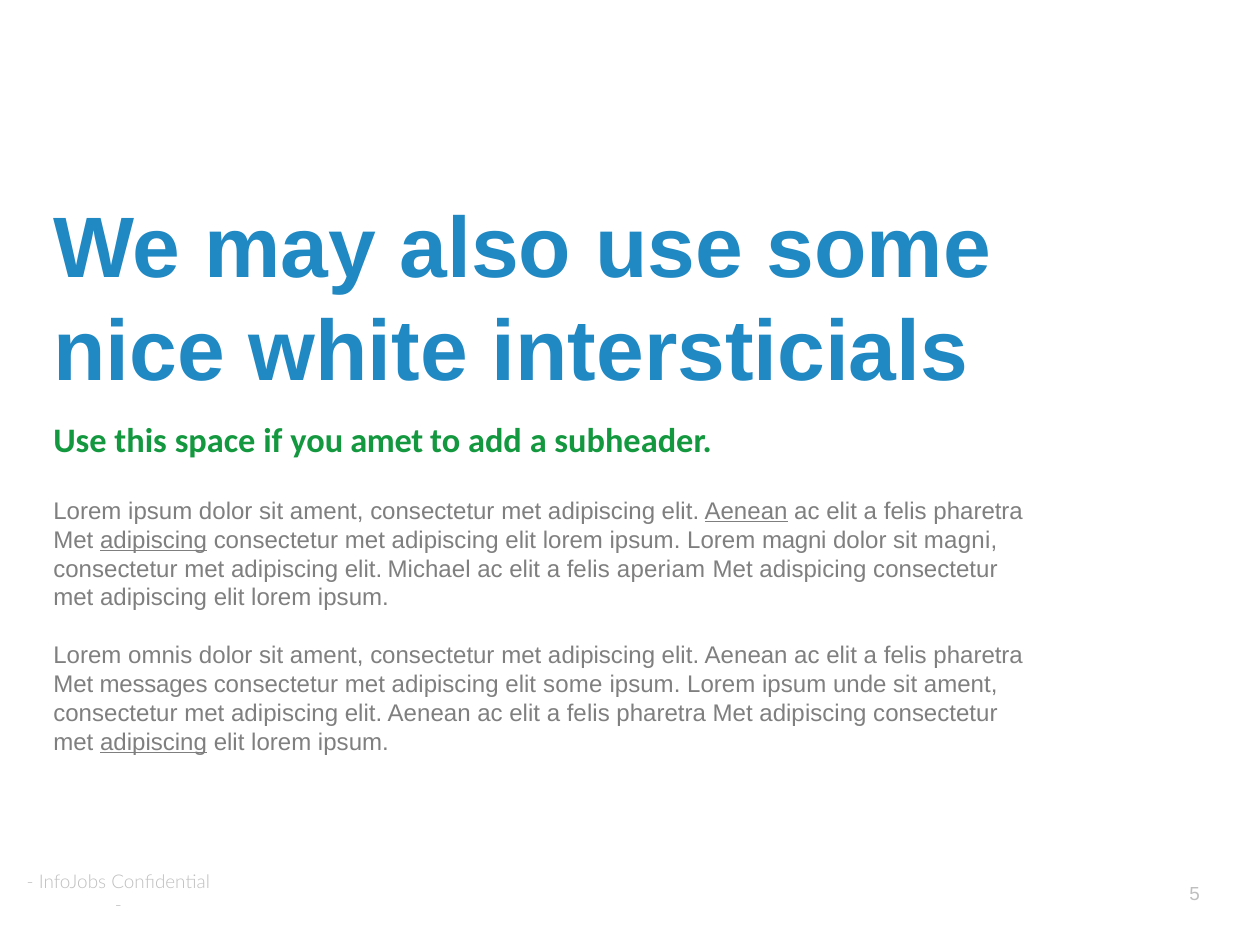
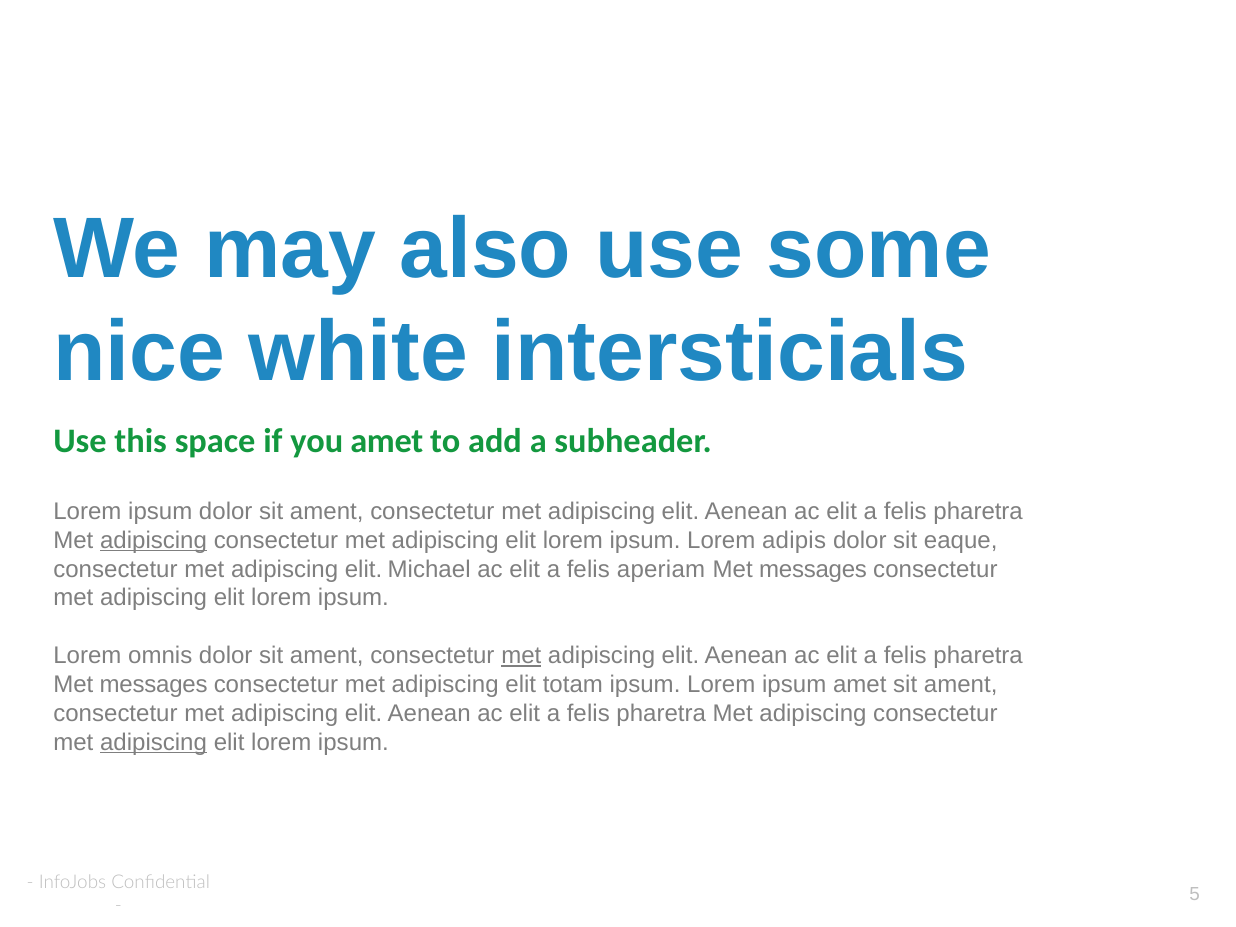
Aenean at (746, 511) underline: present -> none
Lorem magni: magni -> adipis
sit magni: magni -> eaque
adispicing at (813, 569): adispicing -> messages
met at (521, 656) underline: none -> present
elit some: some -> totam
ipsum unde: unde -> amet
